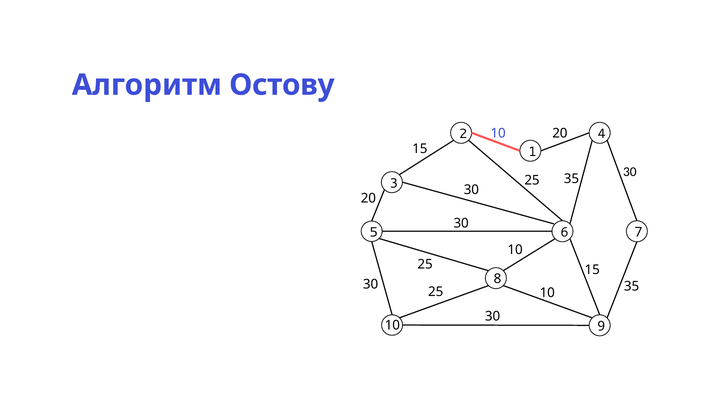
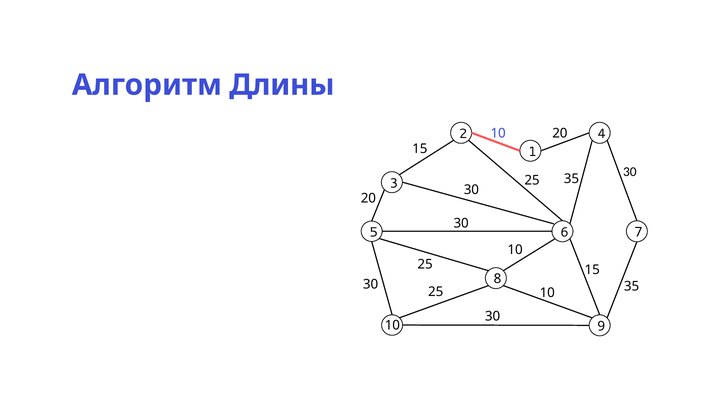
Остову: Остову -> Длины
